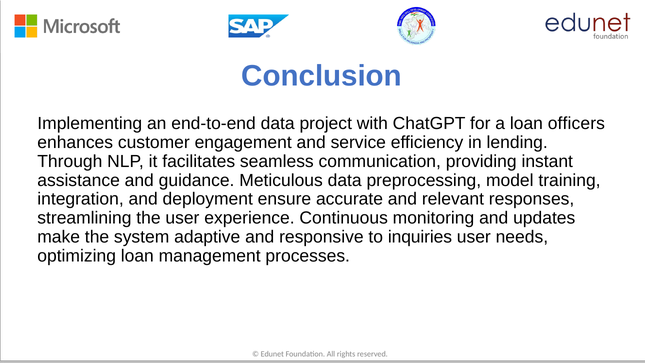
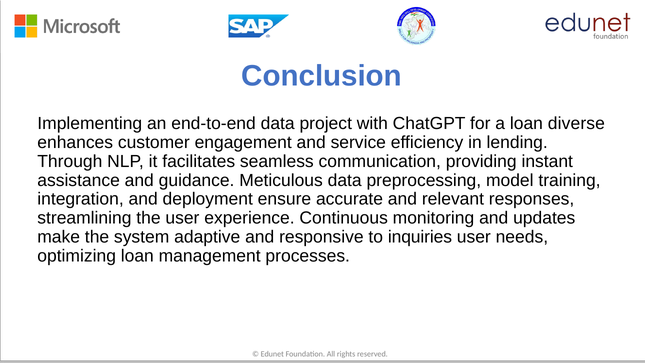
officers: officers -> diverse
